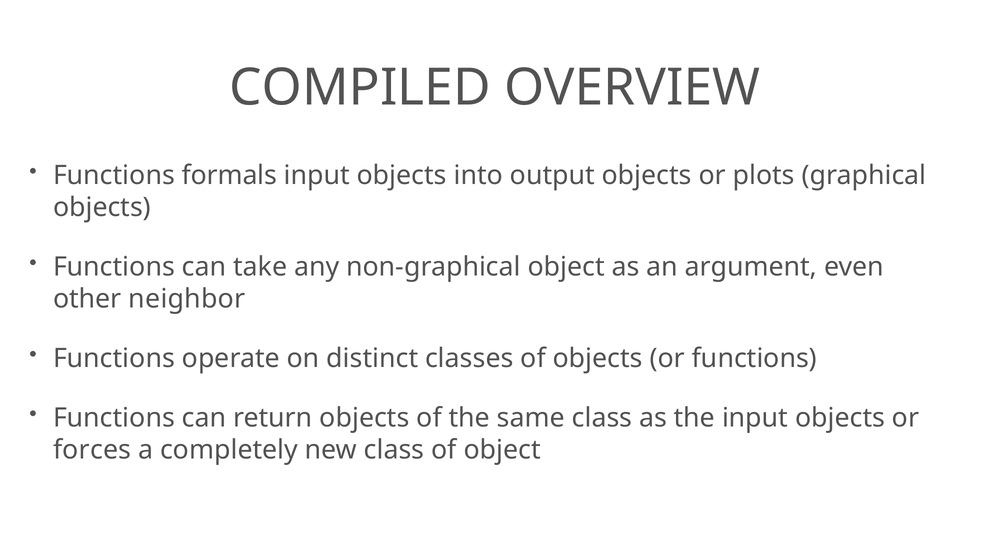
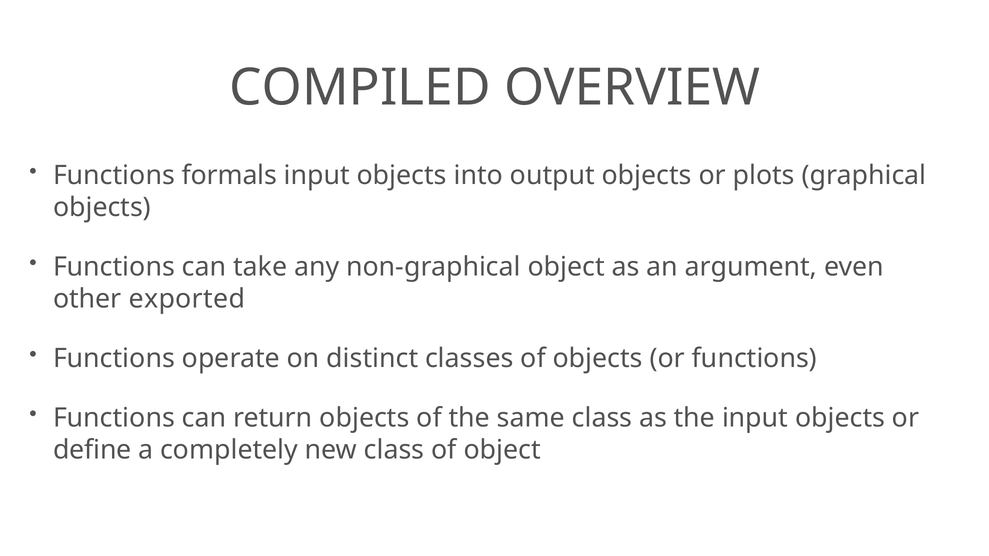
neighbor: neighbor -> exported
forces: forces -> define
